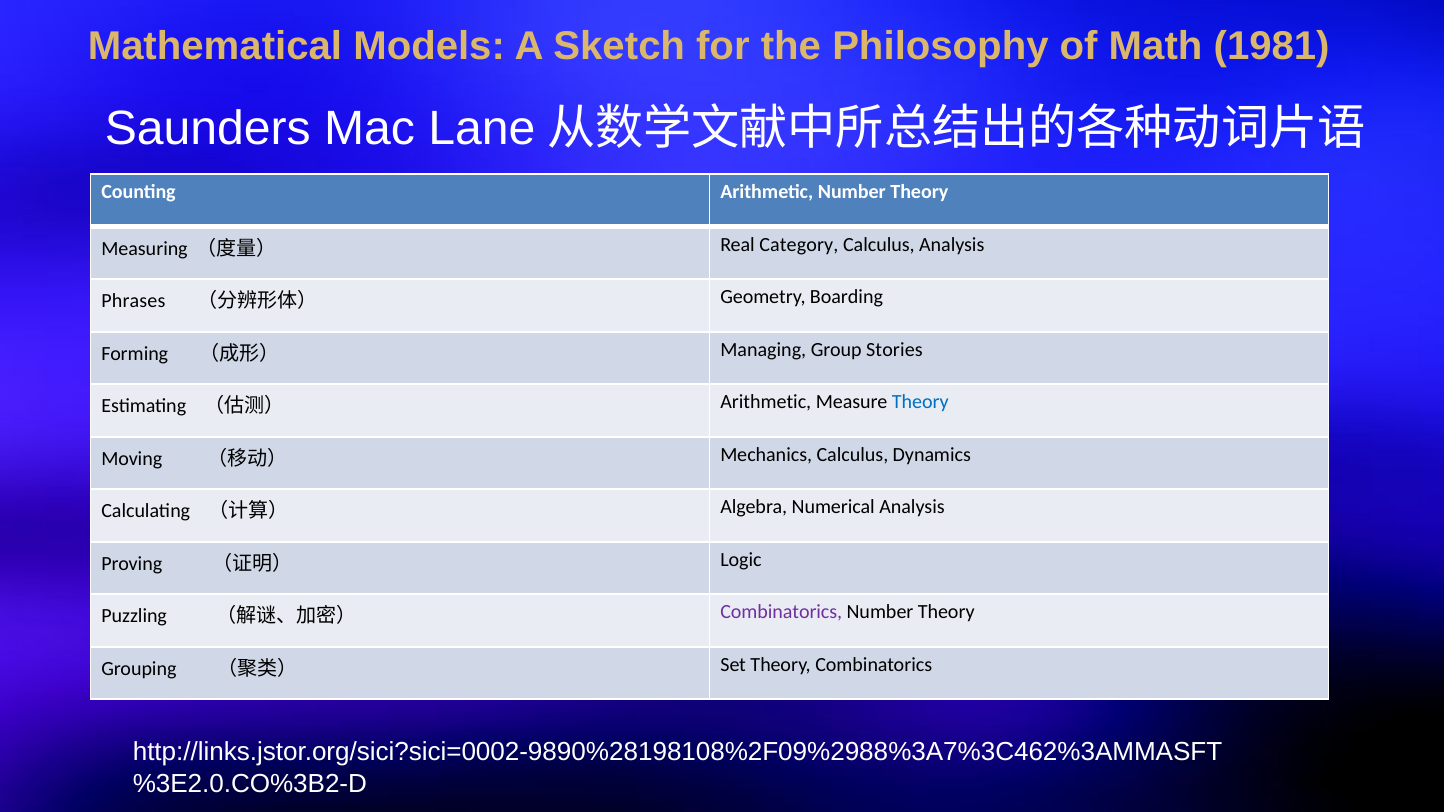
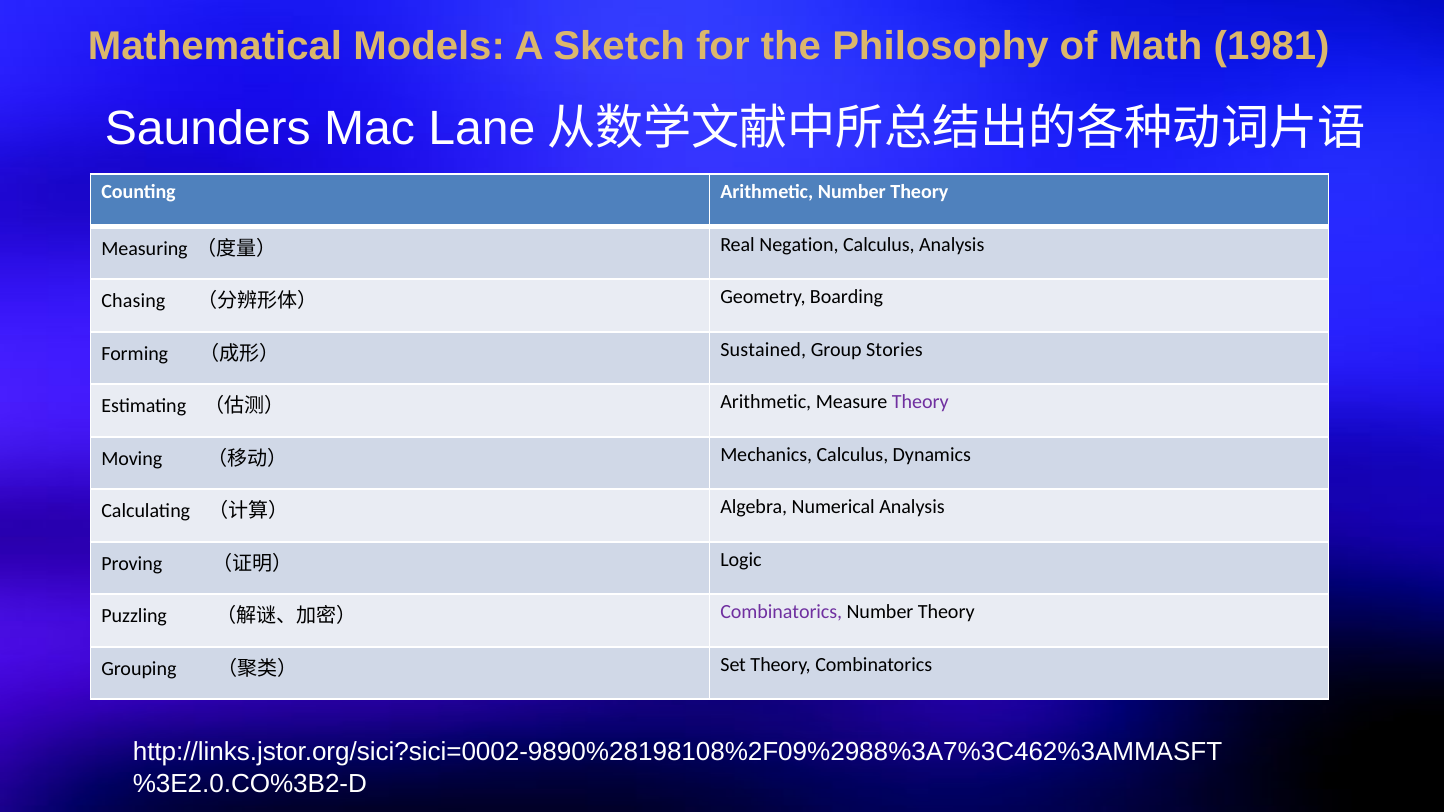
Category: Category -> Negation
Phrases: Phrases -> Chasing
Managing: Managing -> Sustained
Theory at (920, 402) colour: blue -> purple
